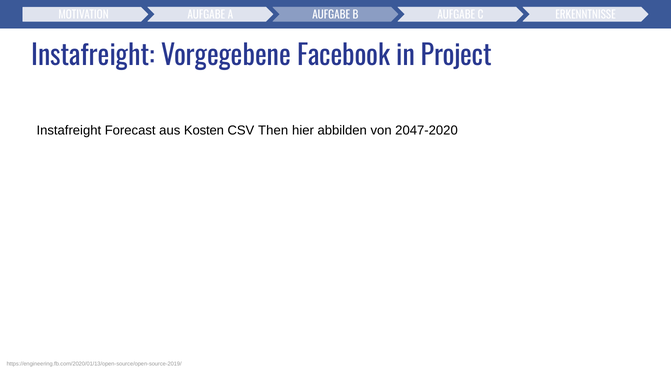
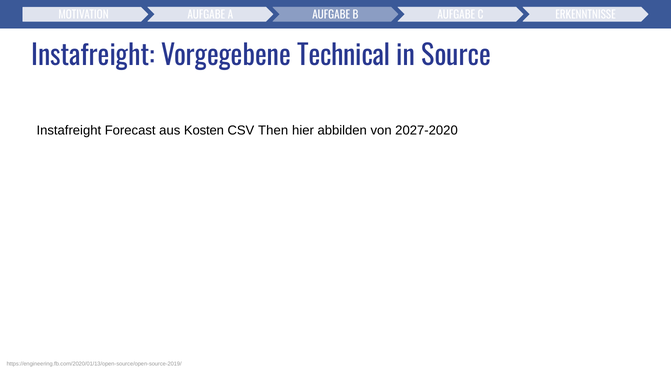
Facebook: Facebook -> Technical
Project: Project -> Source
2047-2020: 2047-2020 -> 2027-2020
